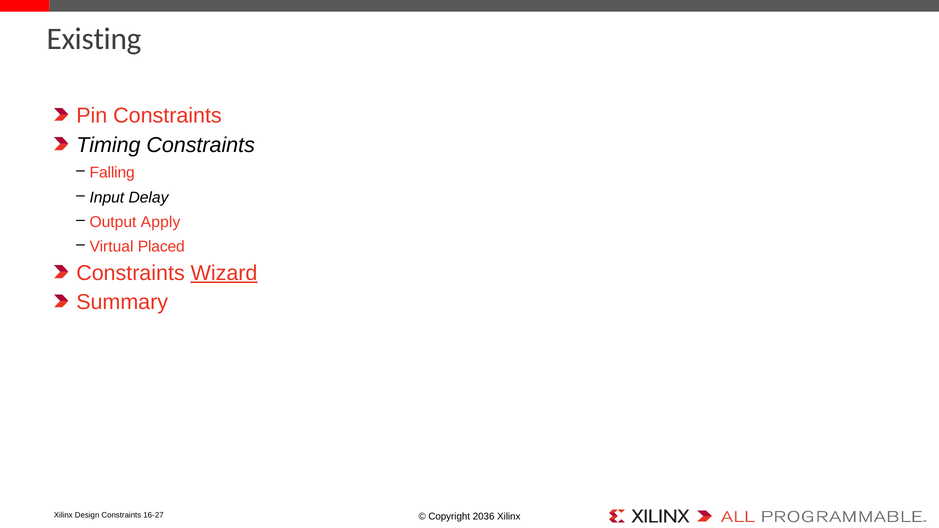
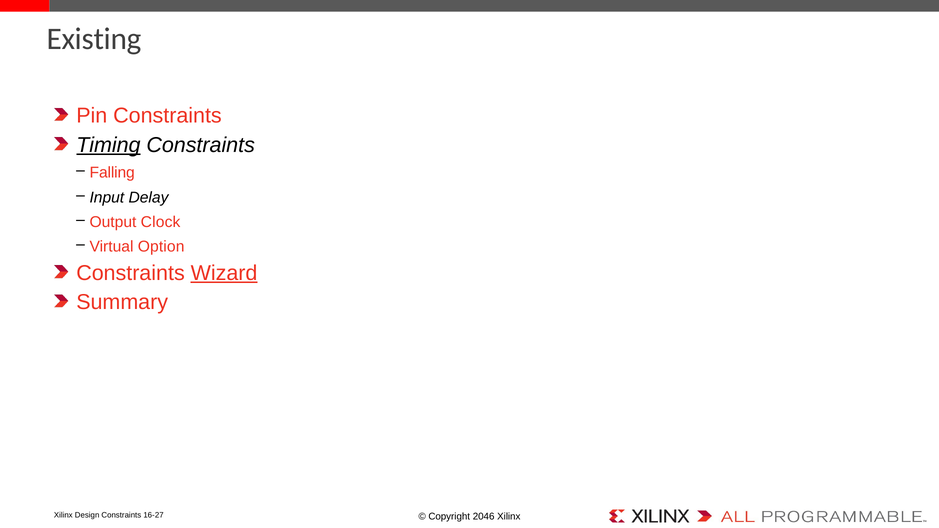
Timing underline: none -> present
Apply: Apply -> Clock
Placed: Placed -> Option
2036: 2036 -> 2046
